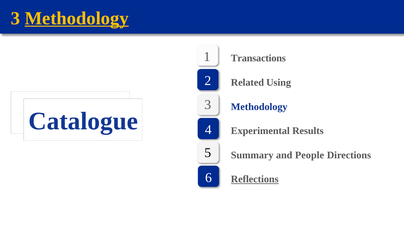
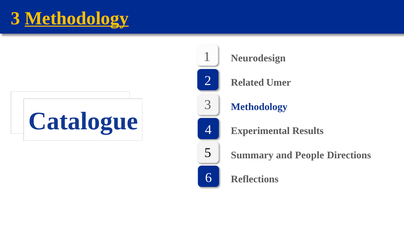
Transactions: Transactions -> Neurodesign
Using: Using -> Umer
Reflections underline: present -> none
